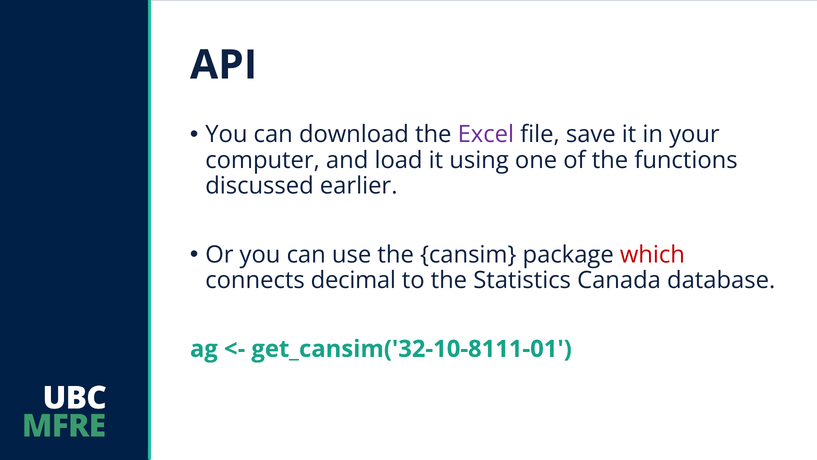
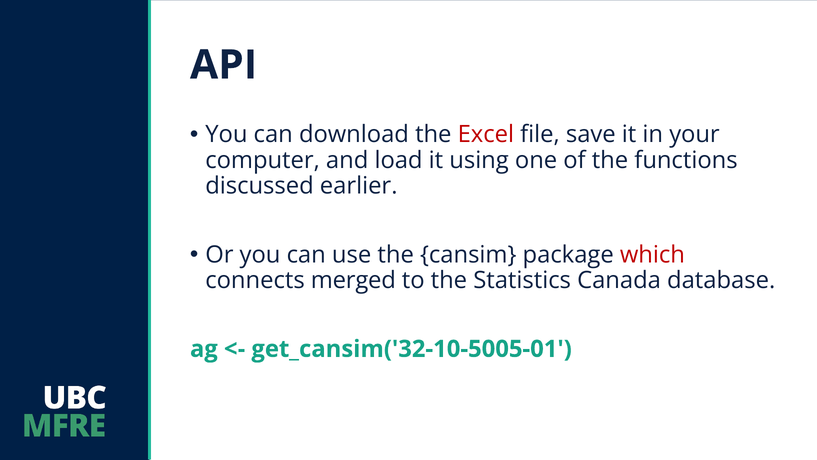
Excel colour: purple -> red
decimal: decimal -> merged
get_cansim('32-10-8111-01: get_cansim('32-10-8111-01 -> get_cansim('32-10-5005-01
